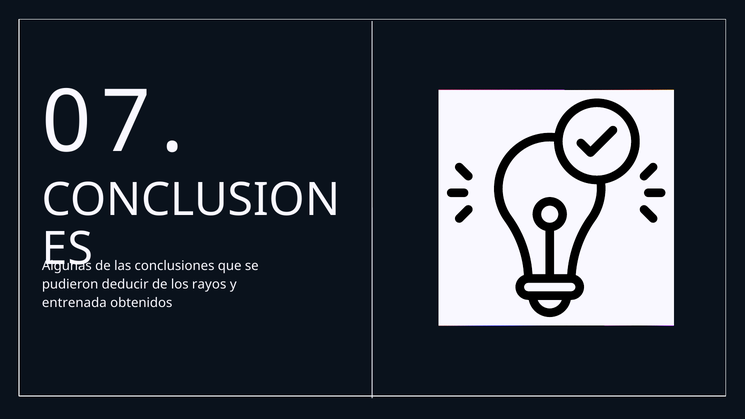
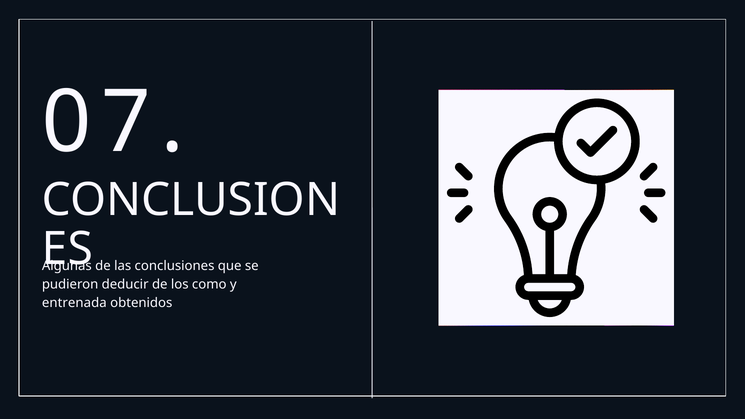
rayos: rayos -> como
